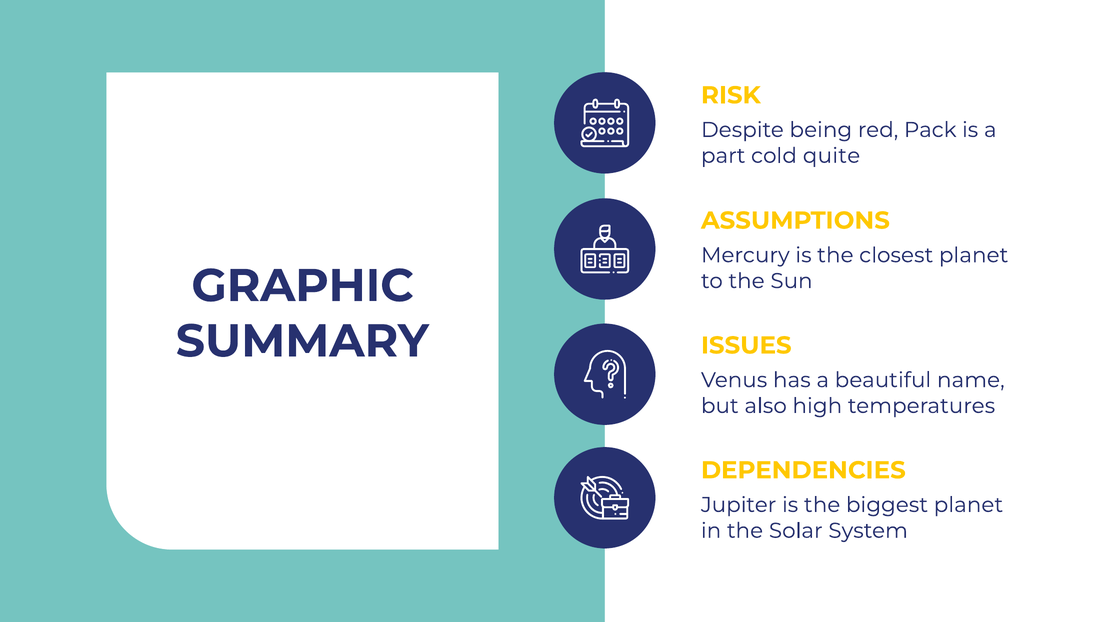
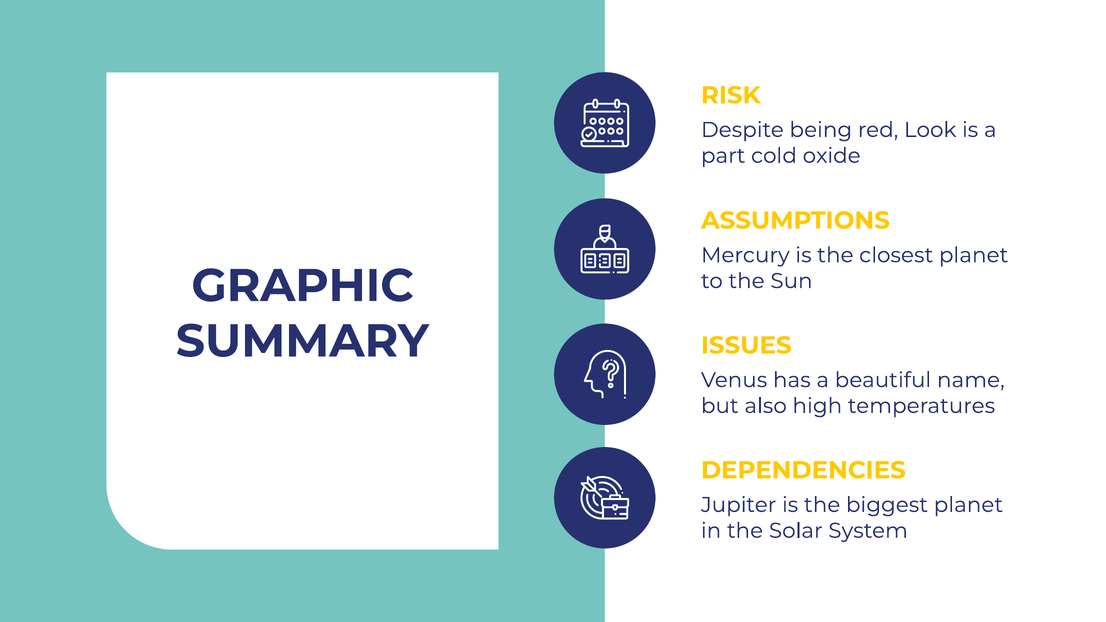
Pack: Pack -> Look
quite: quite -> oxide
